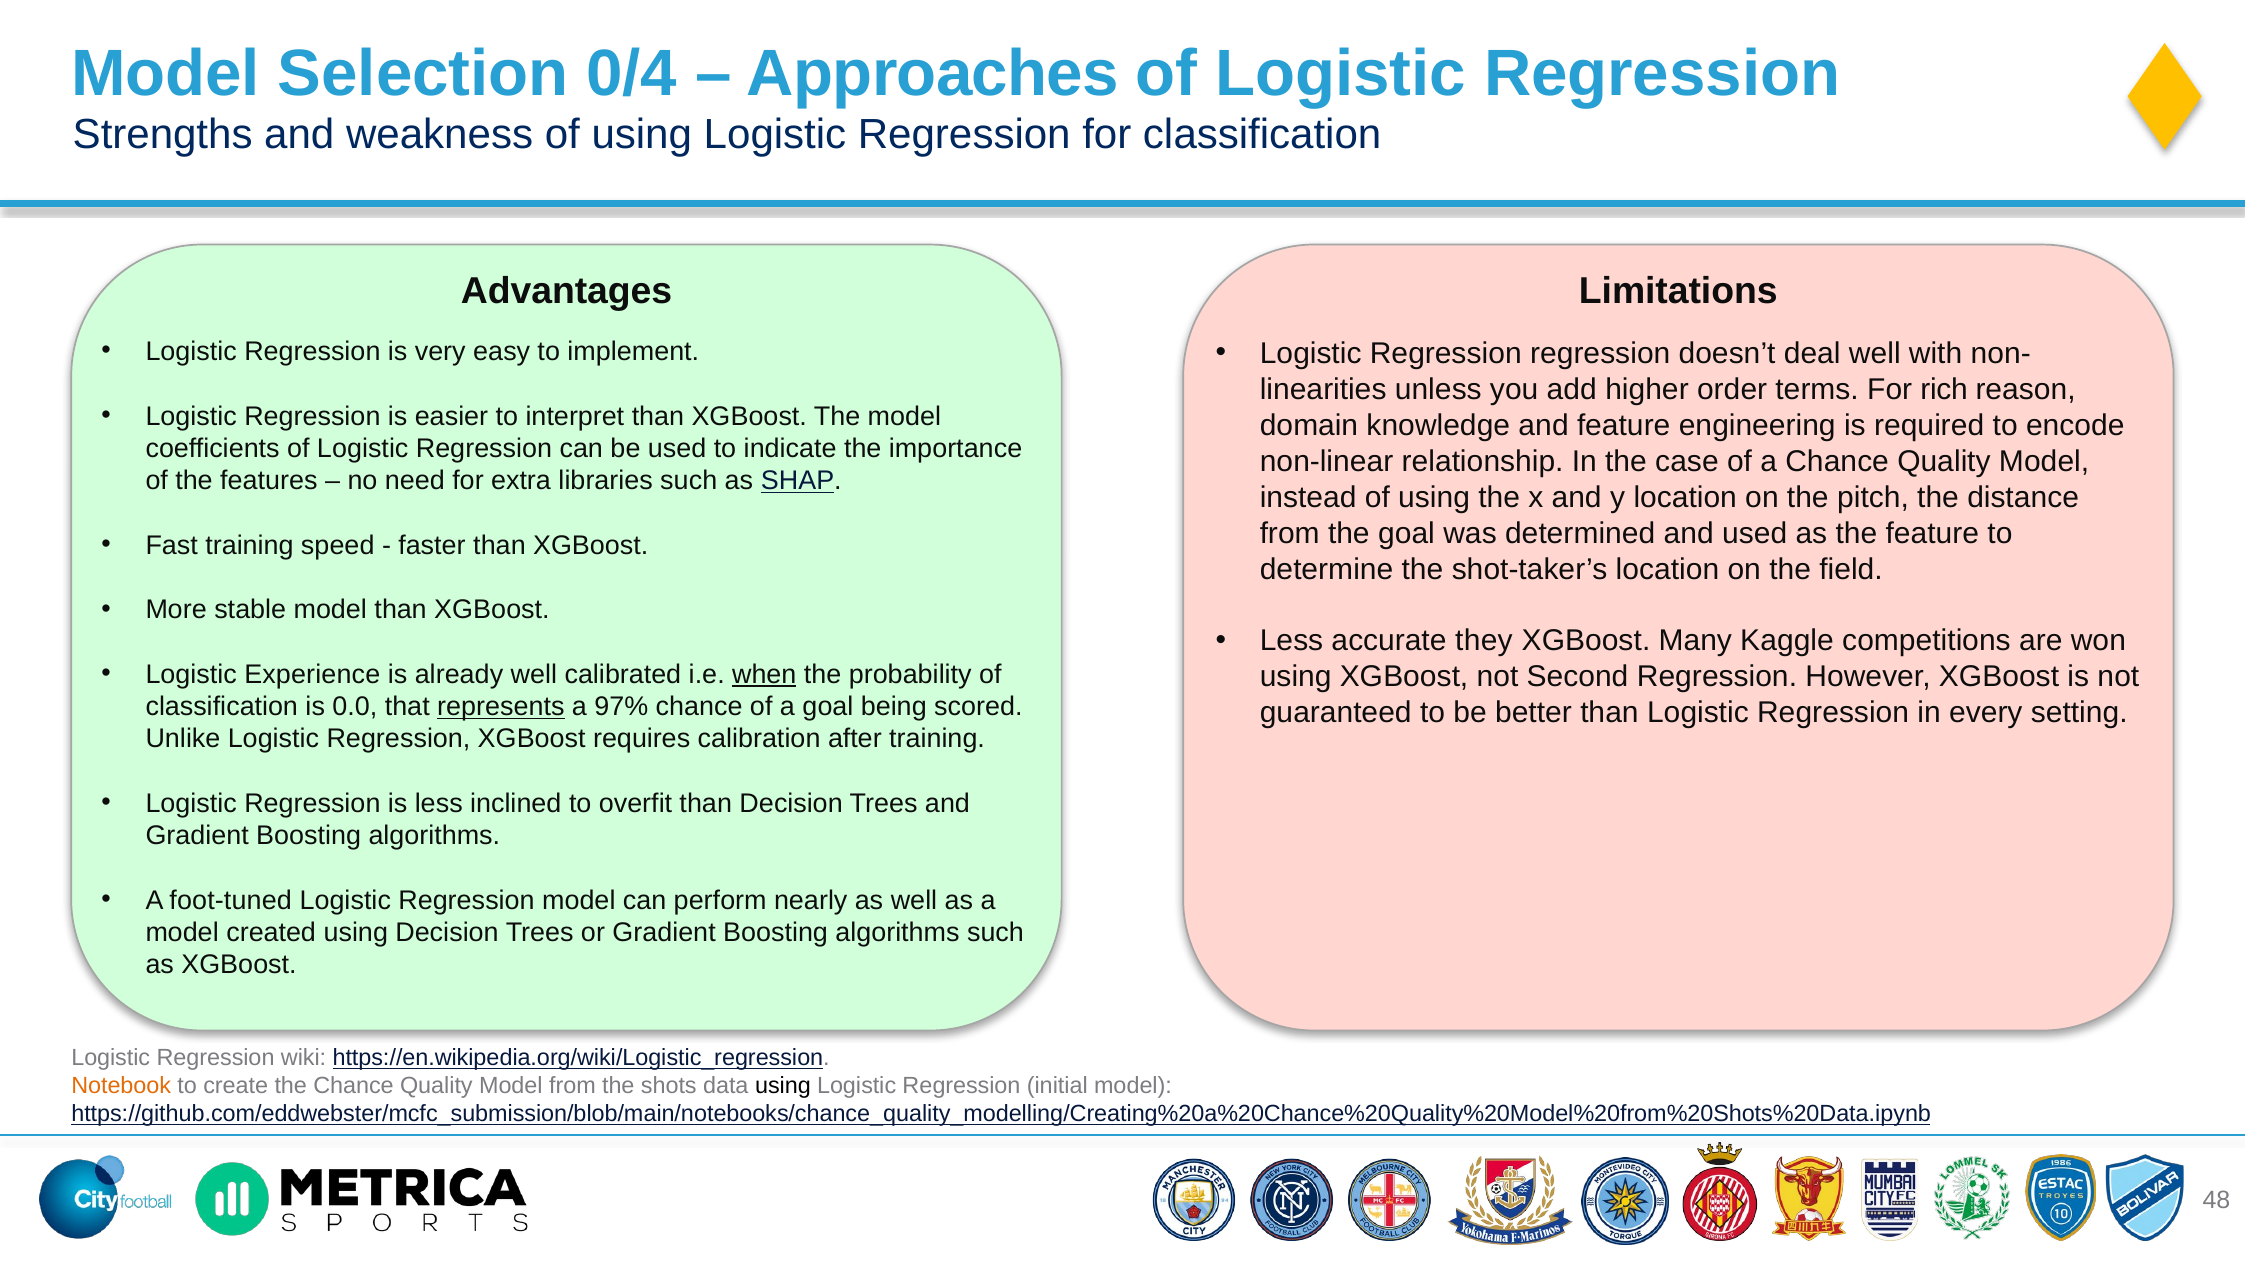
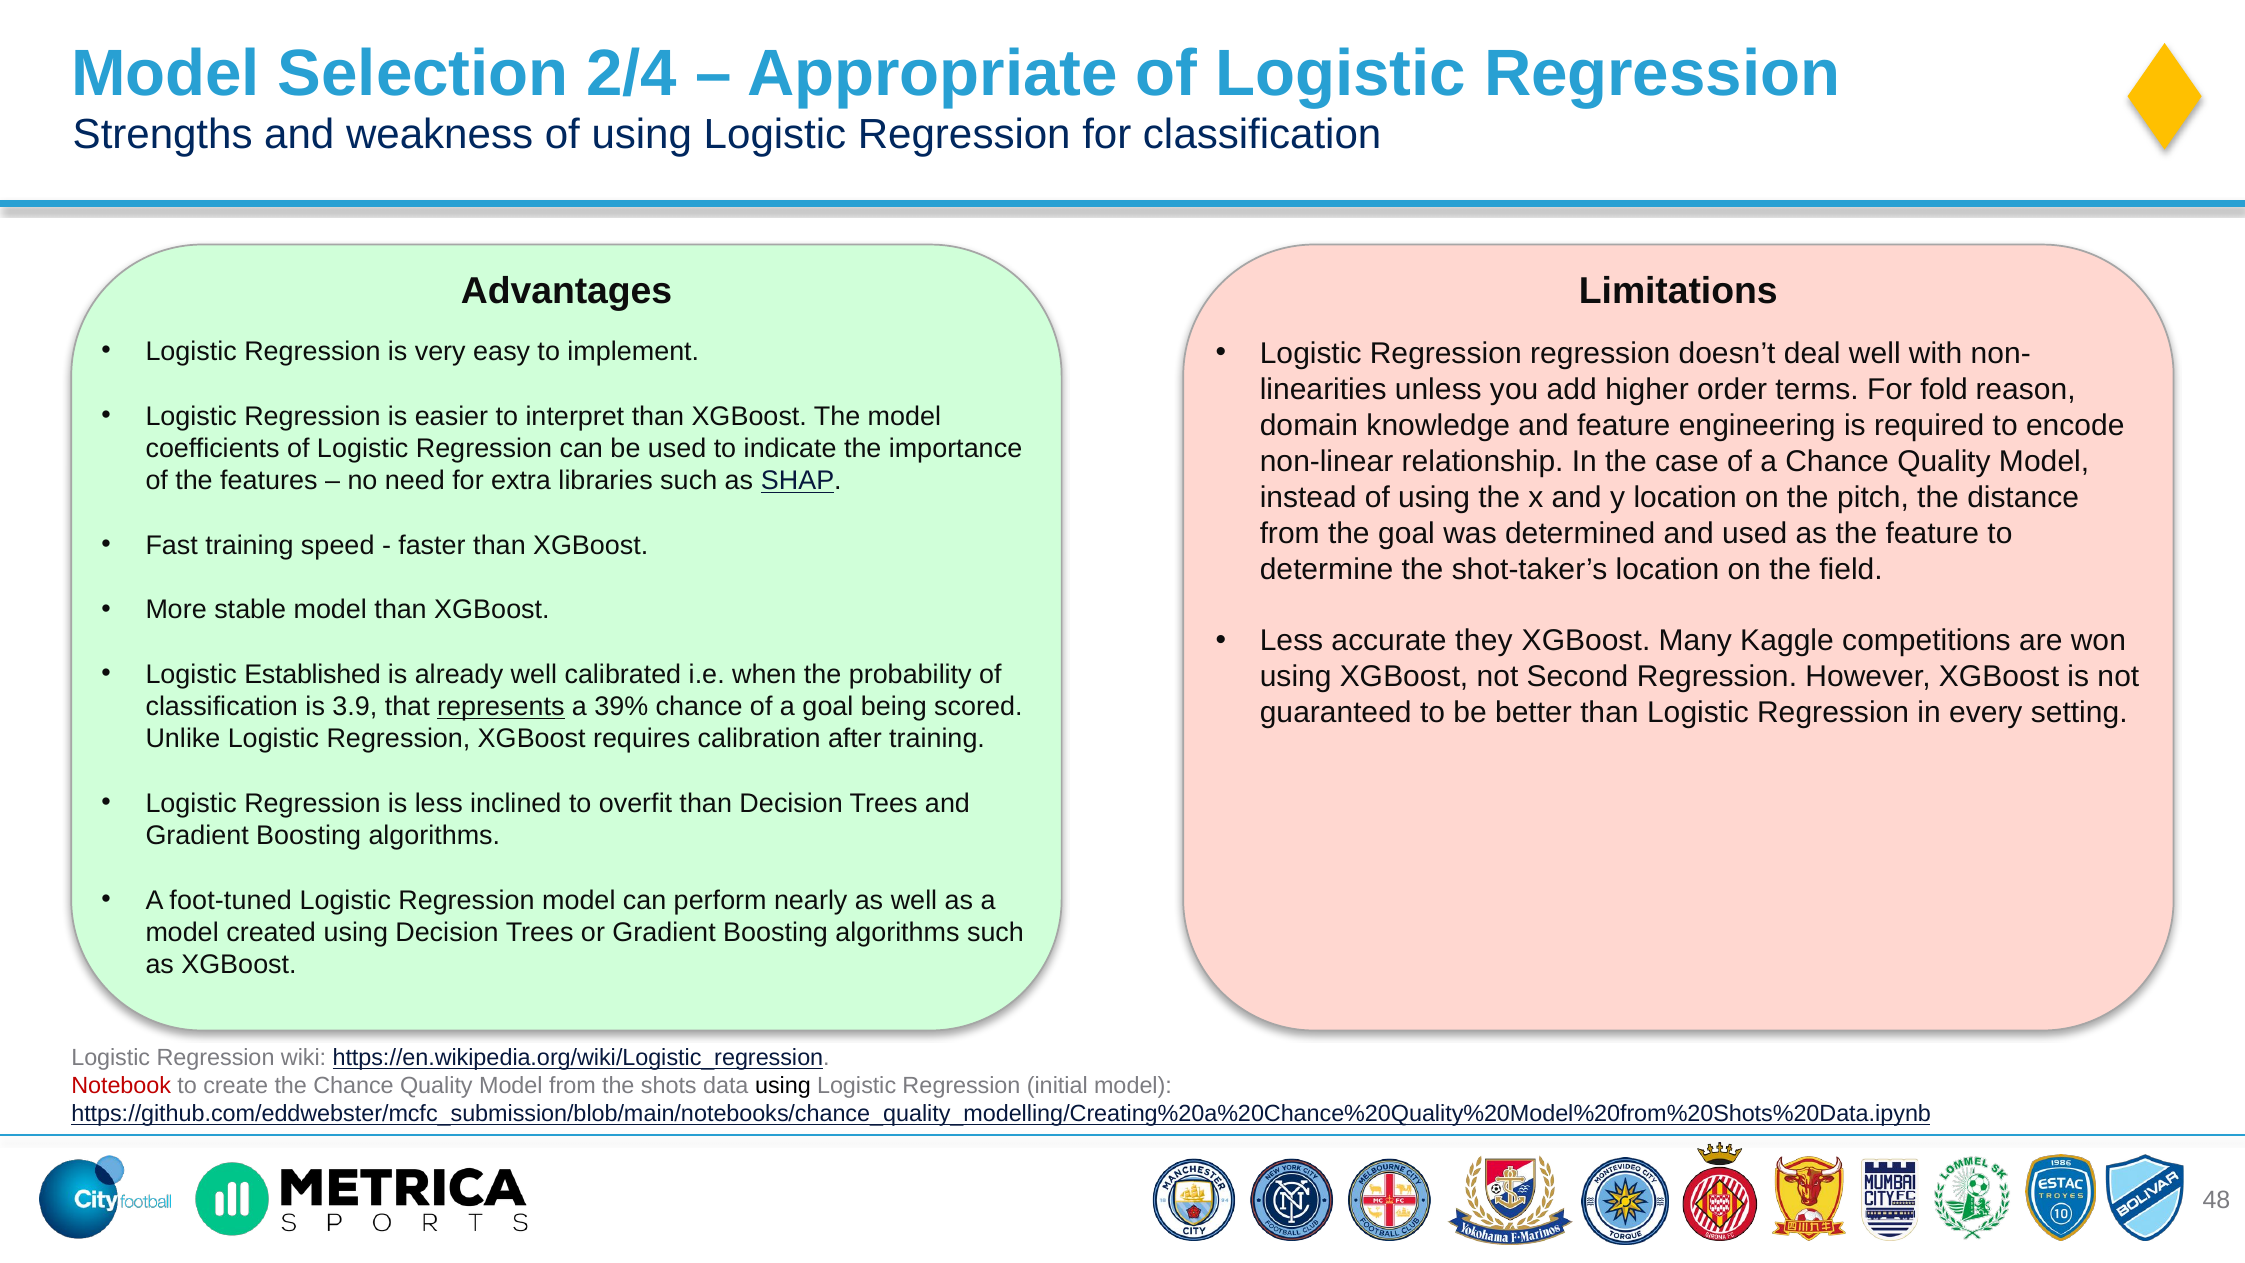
0/4: 0/4 -> 2/4
Approaches: Approaches -> Appropriate
rich: rich -> fold
Experience: Experience -> Established
when underline: present -> none
0.0: 0.0 -> 3.9
97%: 97% -> 39%
Notebook colour: orange -> red
